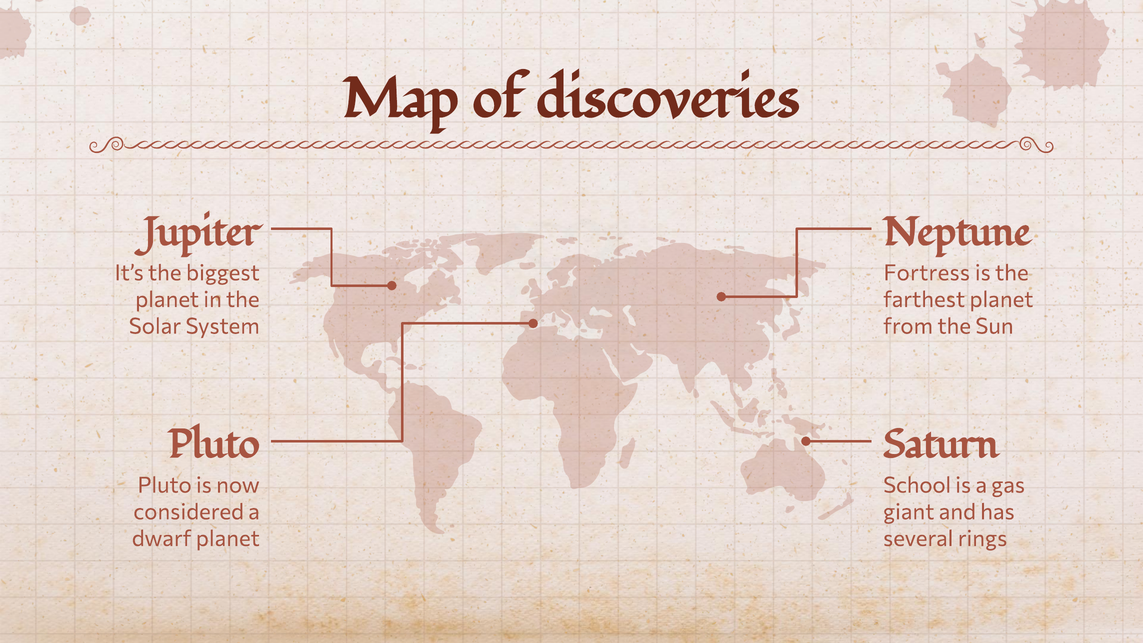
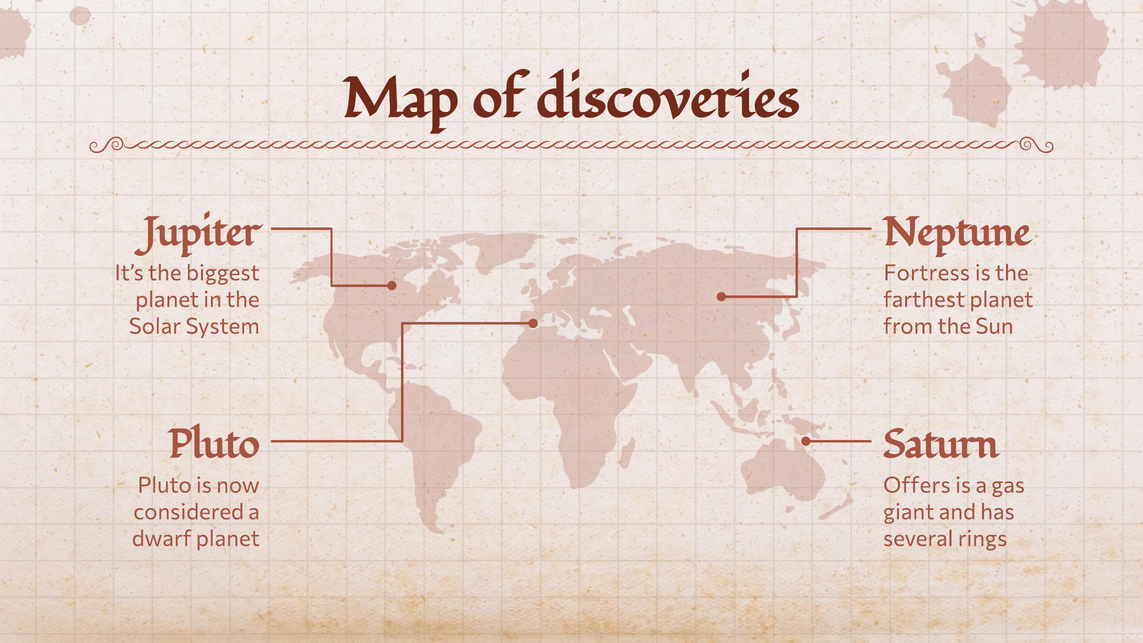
School: School -> Offers
